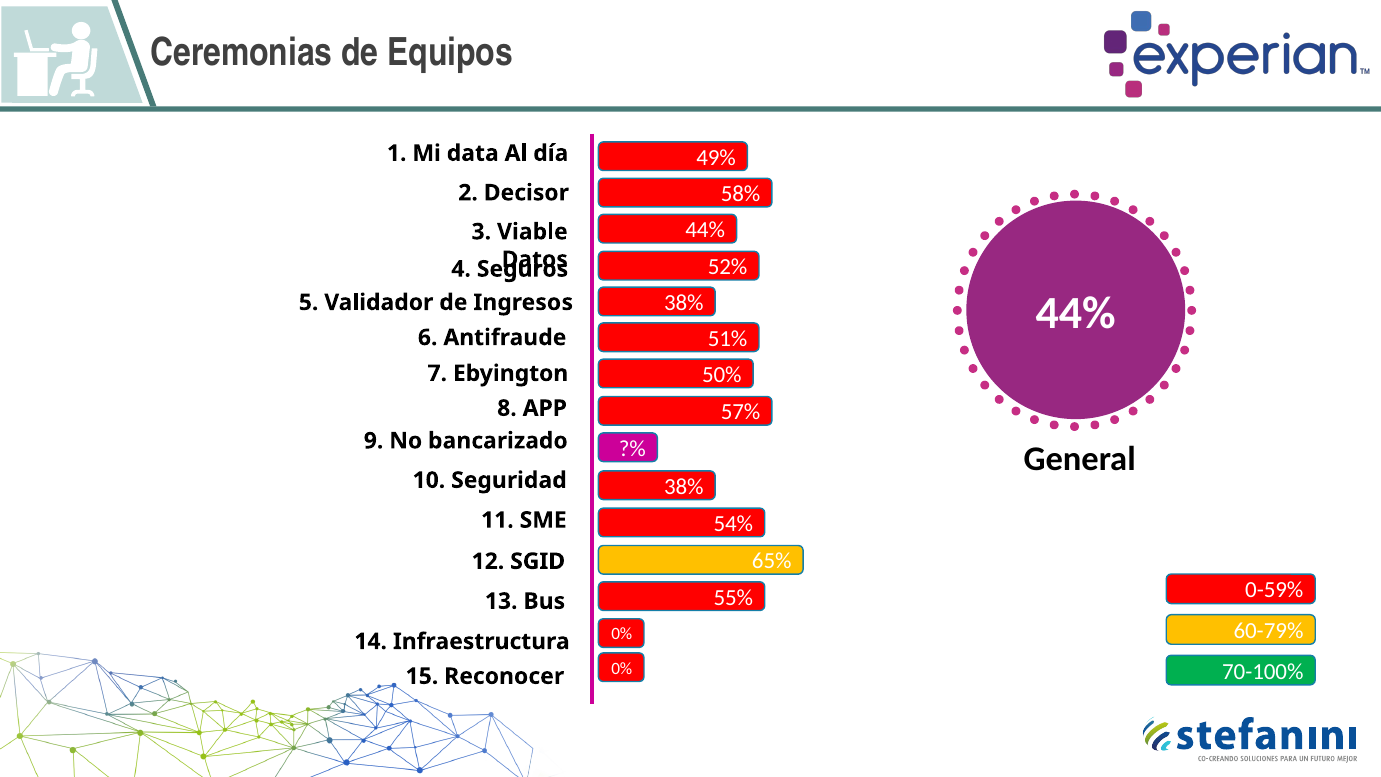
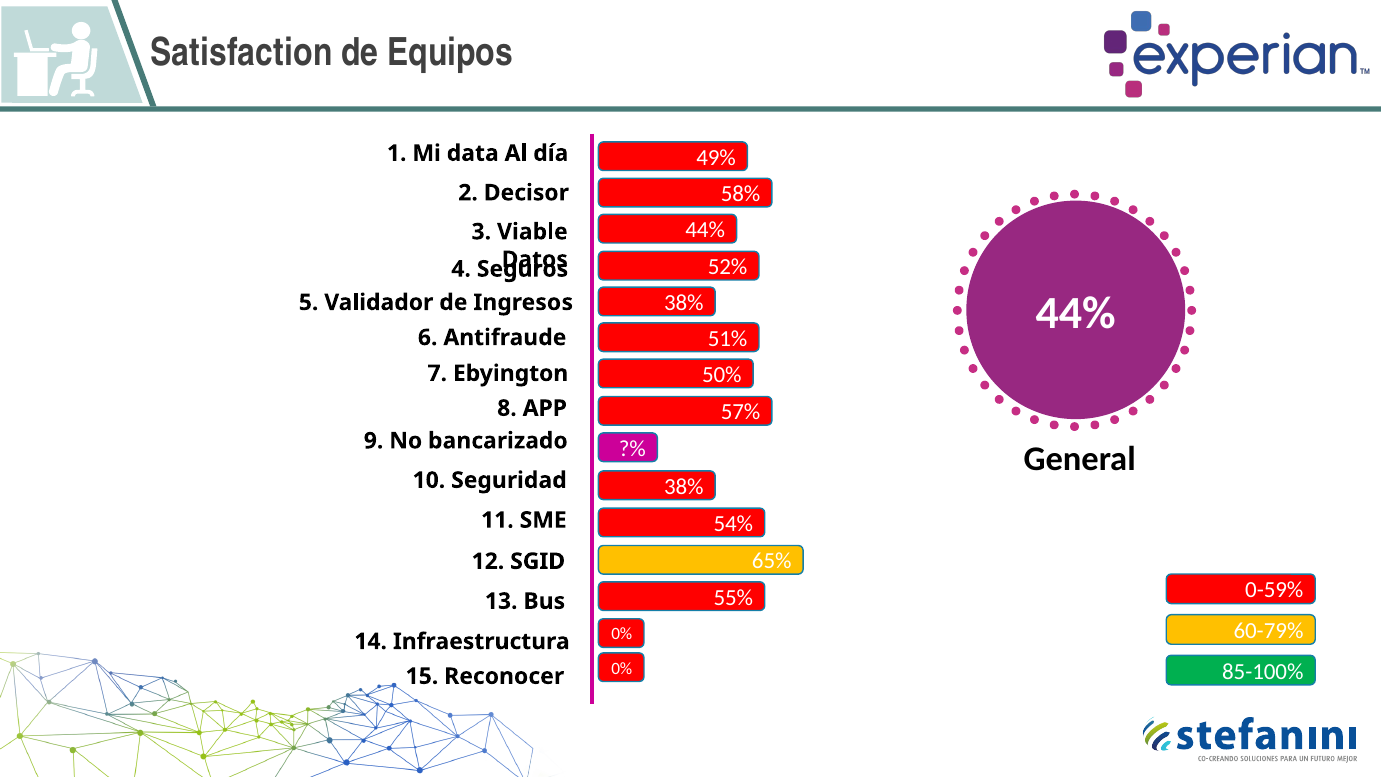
Ceremonias: Ceremonias -> Satisfaction
70-100%: 70-100% -> 85-100%
